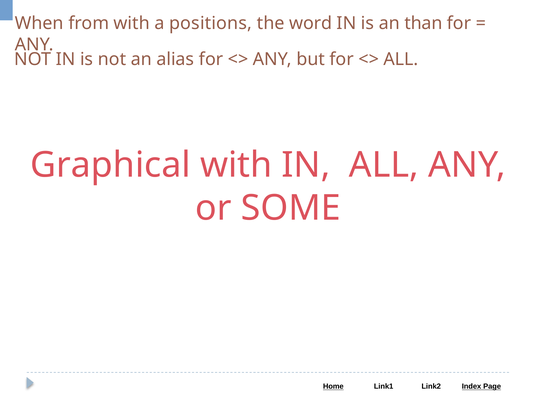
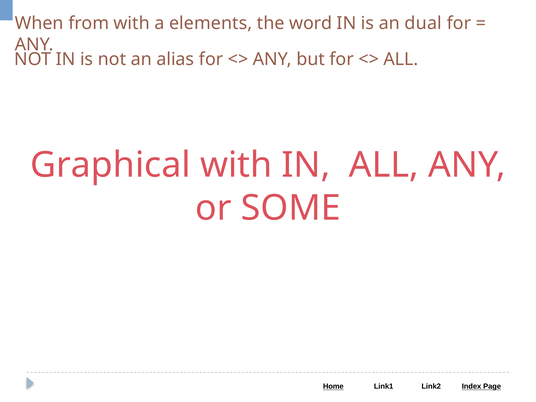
positions: positions -> elements
than: than -> dual
